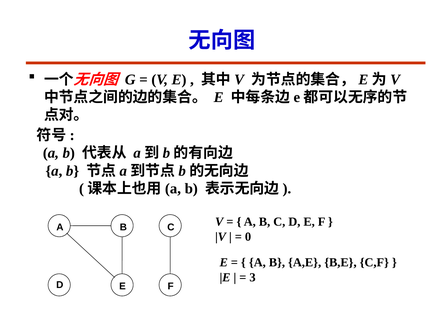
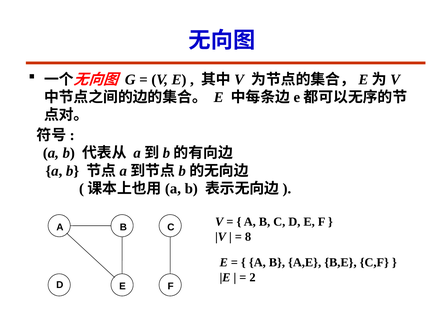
0: 0 -> 8
3: 3 -> 2
